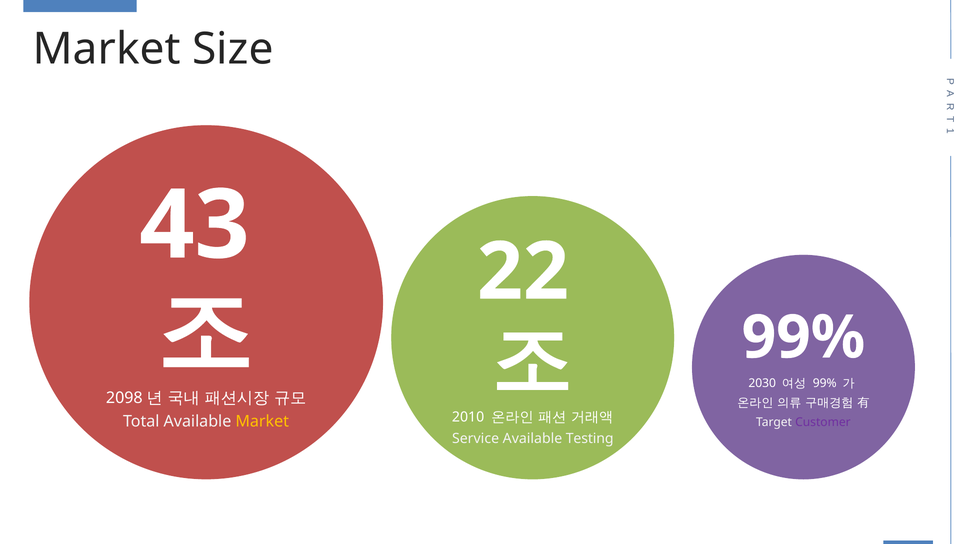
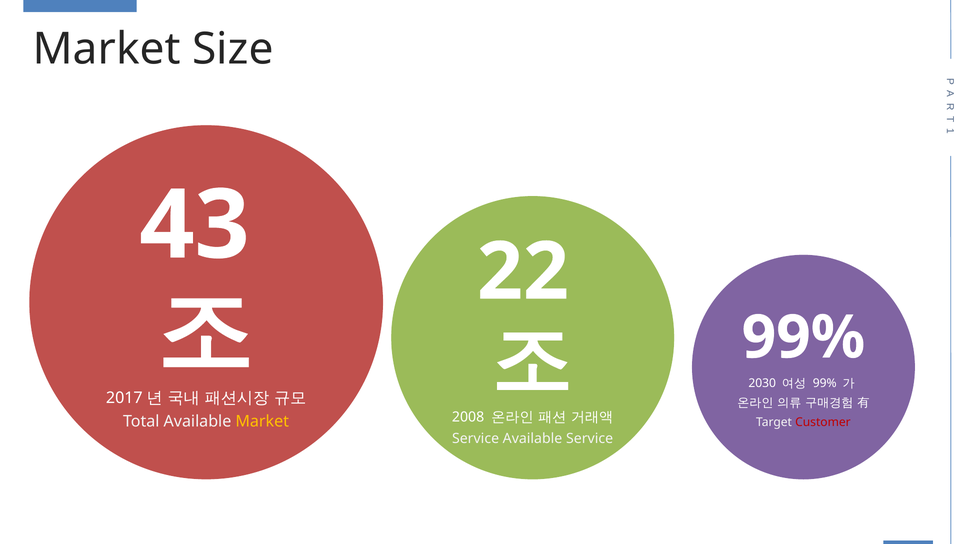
2098: 2098 -> 2017
2010: 2010 -> 2008
Customer colour: purple -> red
Available Testing: Testing -> Service
